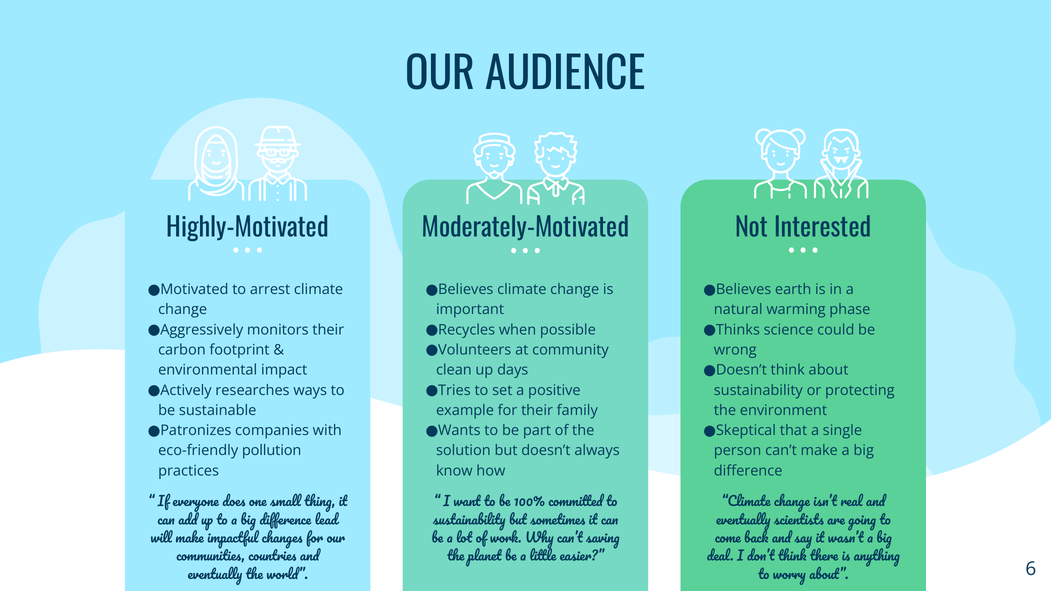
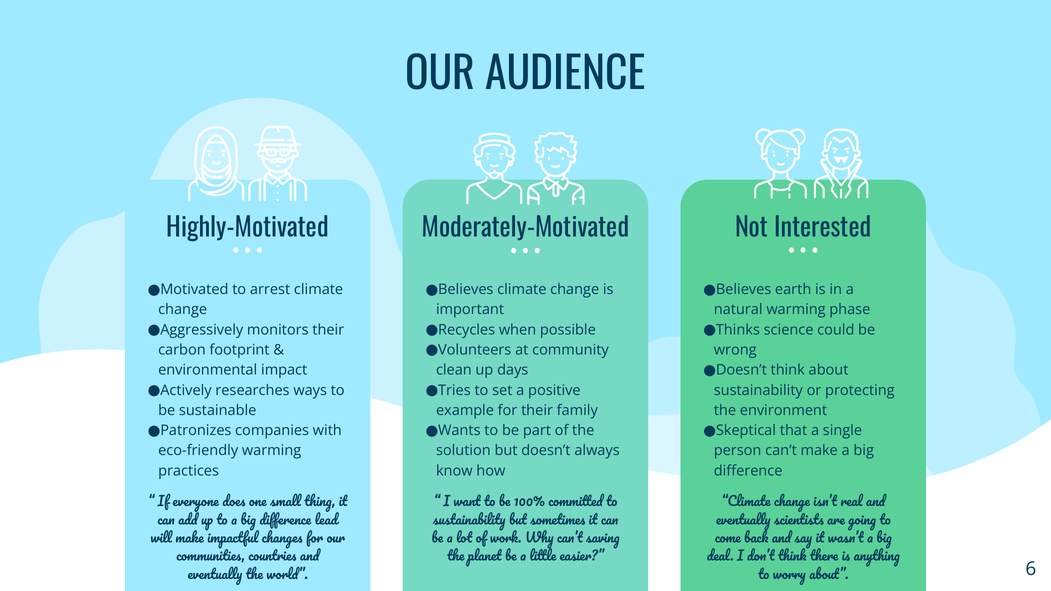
eco-friendly pollution: pollution -> warming
